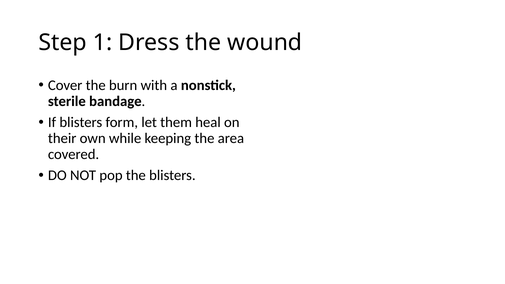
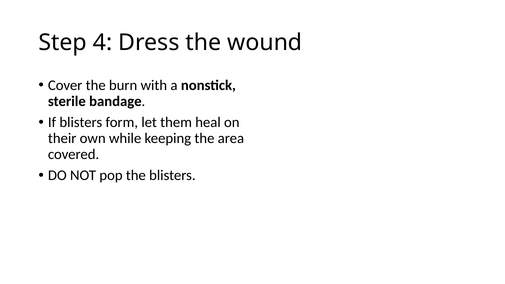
1: 1 -> 4
